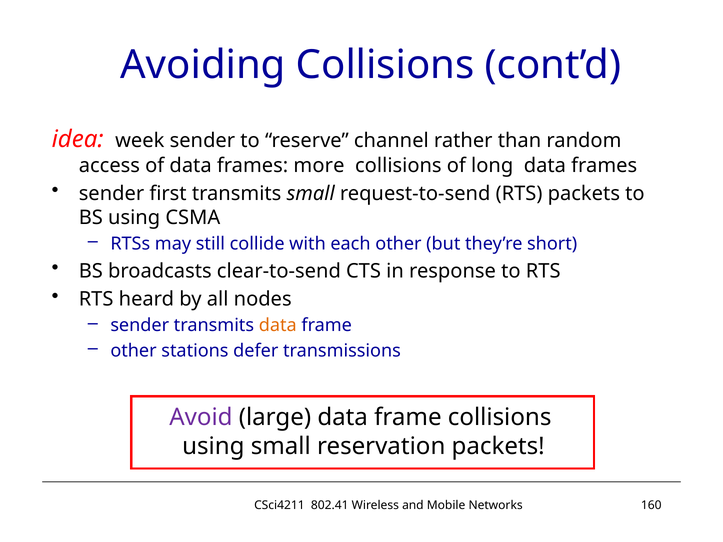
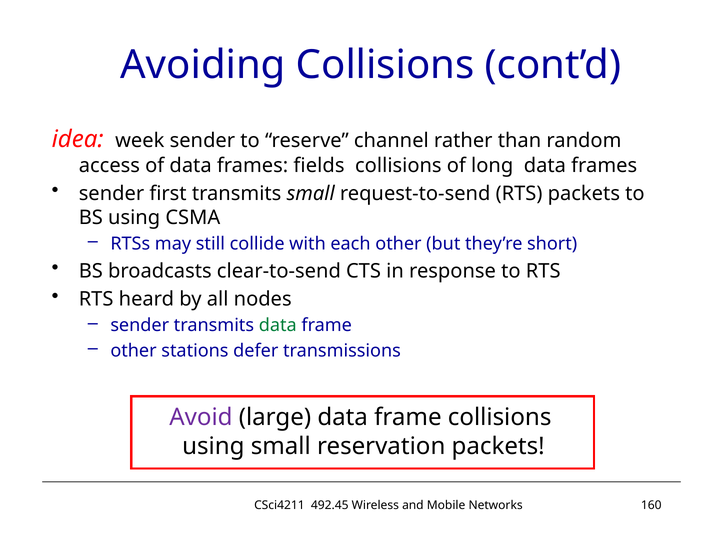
more: more -> fields
data at (278, 326) colour: orange -> green
802.41: 802.41 -> 492.45
